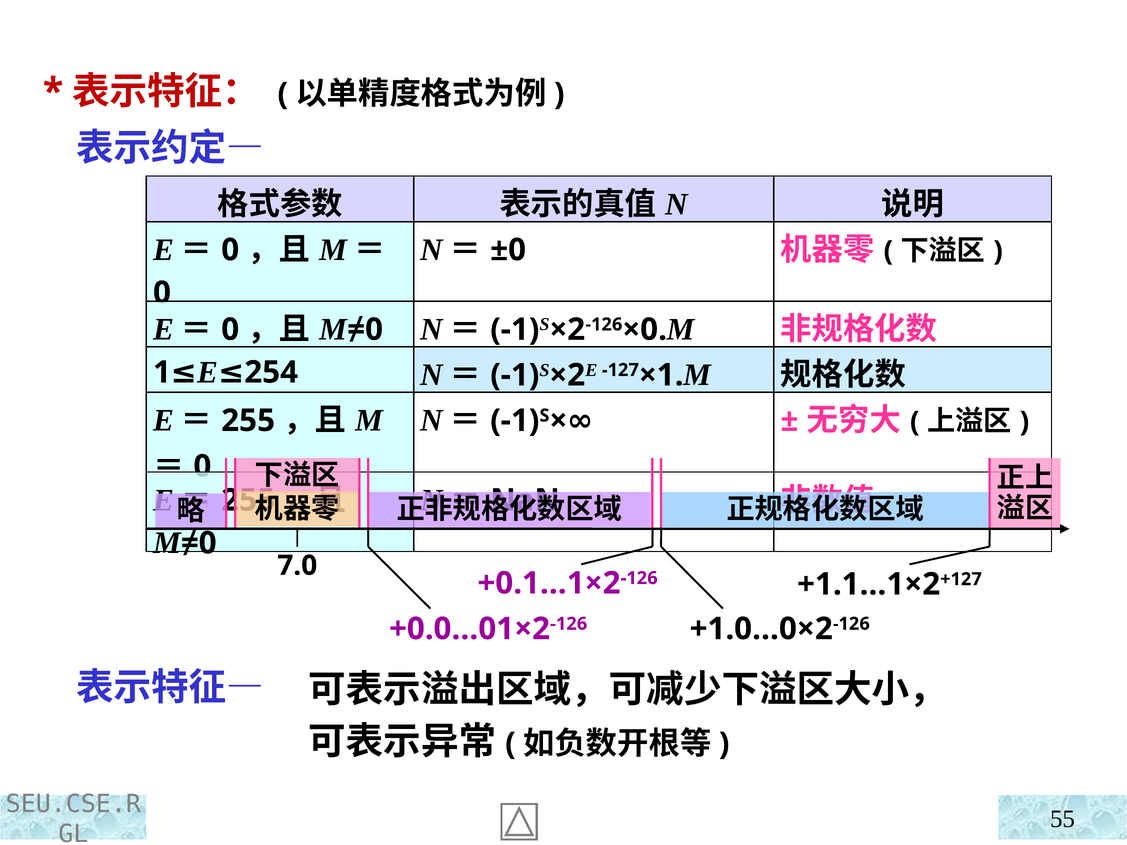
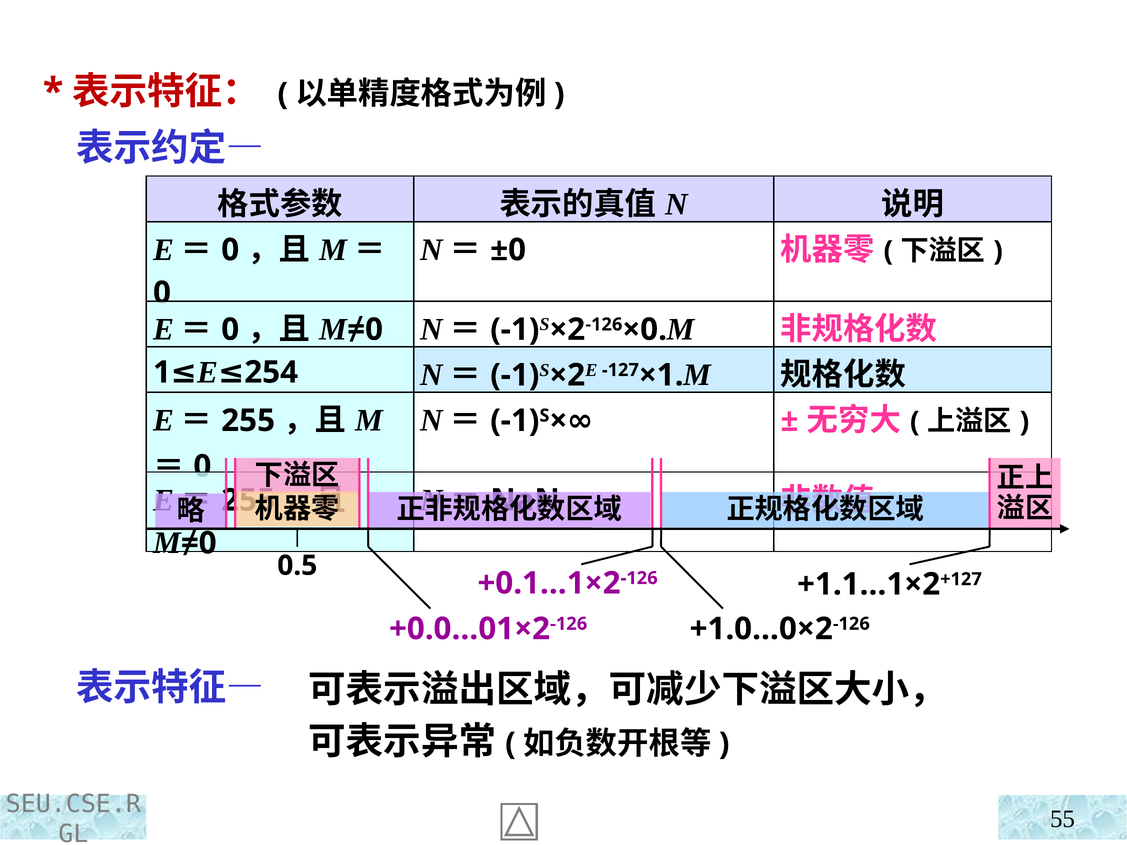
7.0: 7.0 -> 0.5
